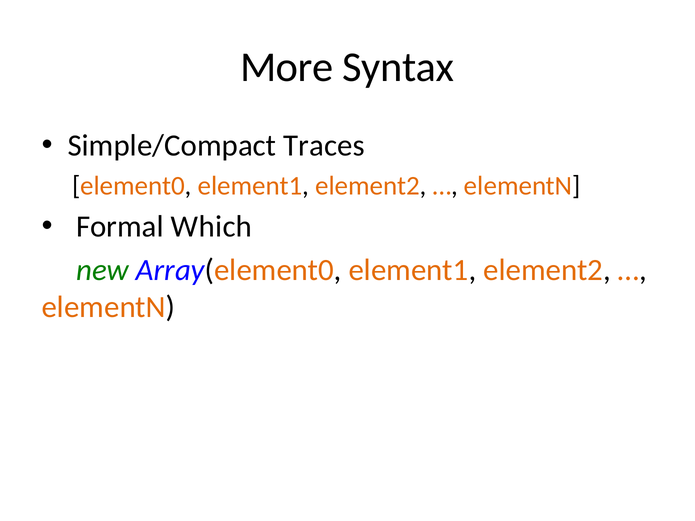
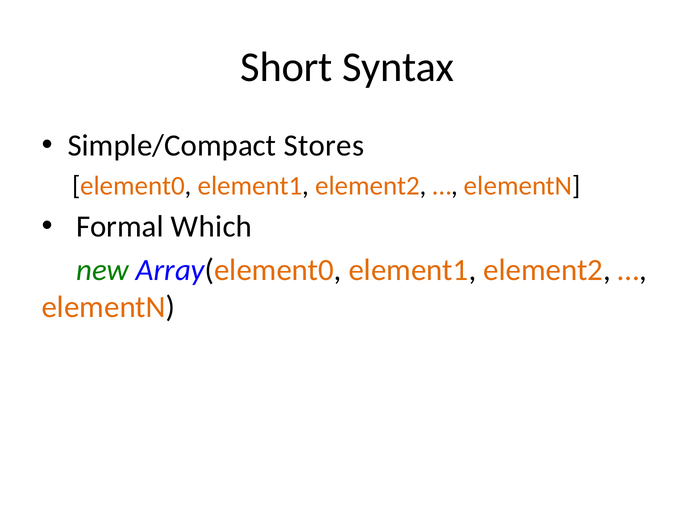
More: More -> Short
Traces: Traces -> Stores
